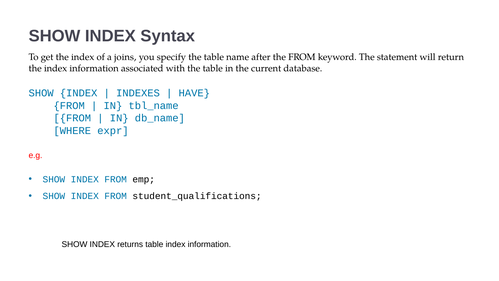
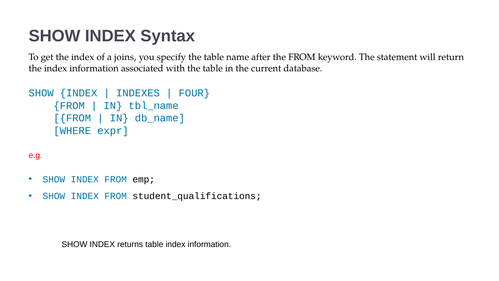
HAVE: HAVE -> FOUR
